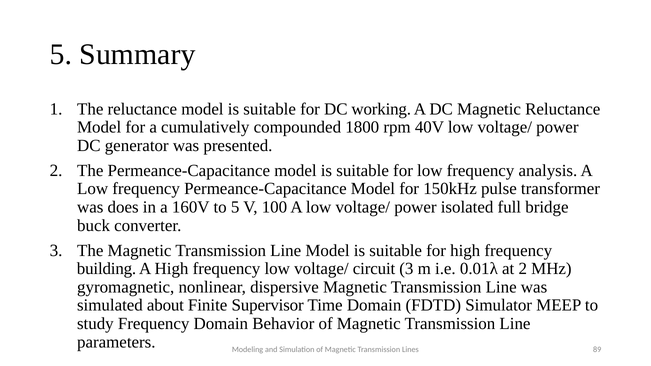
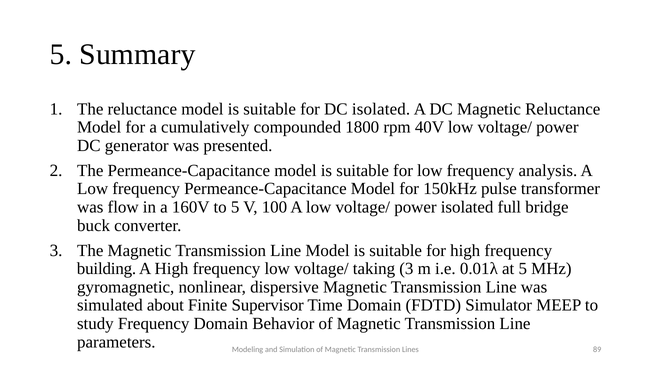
DC working: working -> isolated
does: does -> flow
circuit: circuit -> taking
at 2: 2 -> 5
